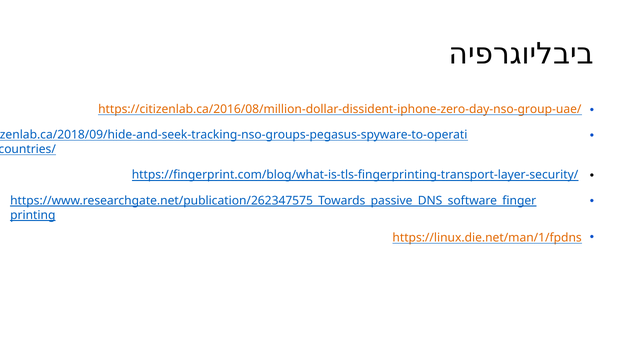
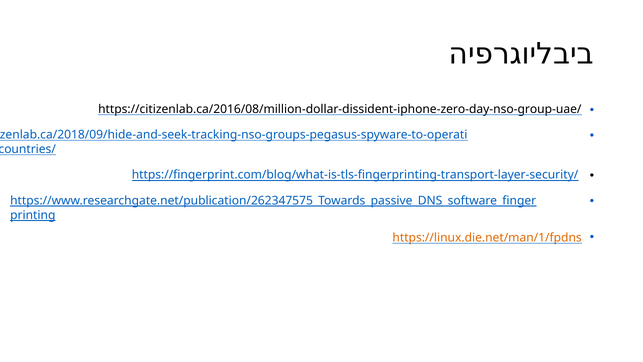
https://citizenlab.ca/2016/08/million-dollar-dissident-iphone-zero-day-nso-group-uae/ colour: orange -> black
